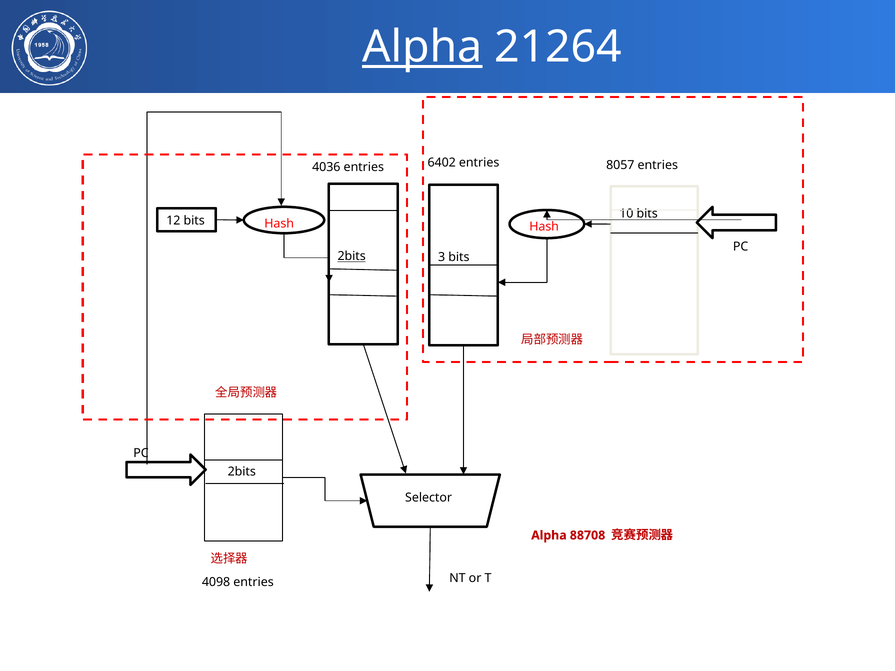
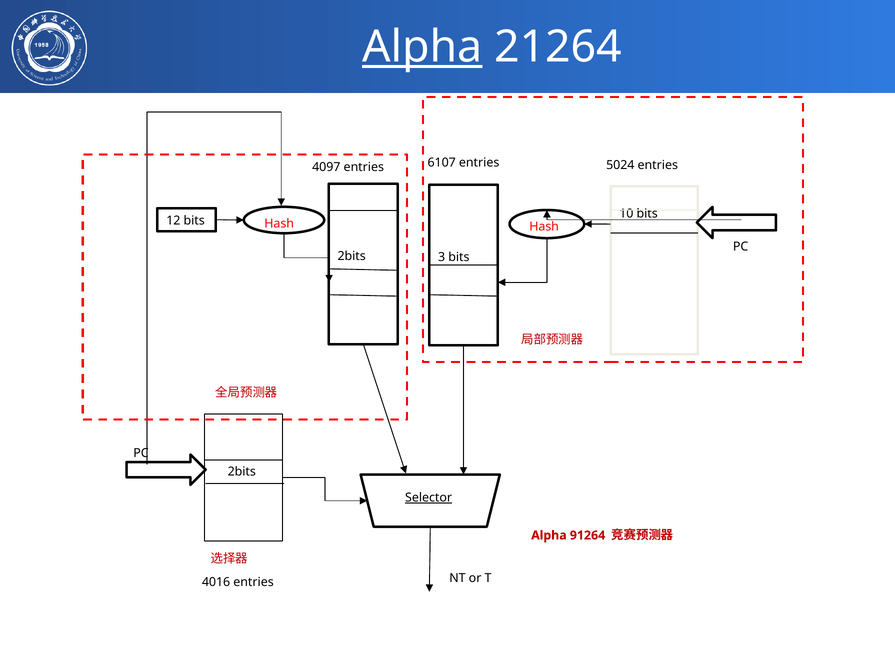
6402: 6402 -> 6107
8057: 8057 -> 5024
4036: 4036 -> 4097
2bits at (352, 256) underline: present -> none
Selector underline: none -> present
88708: 88708 -> 91264
4098: 4098 -> 4016
